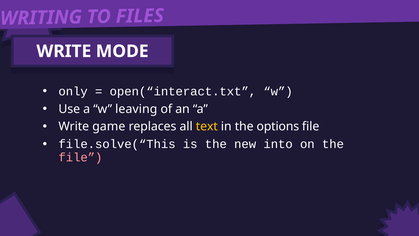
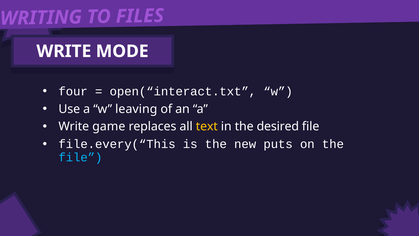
only: only -> four
options: options -> desired
file.solve(“This: file.solve(“This -> file.every(“This
into: into -> puts
file at (80, 157) colour: pink -> light blue
